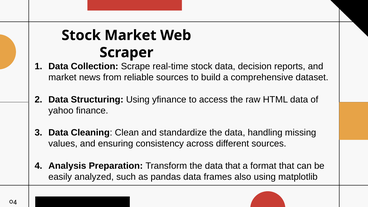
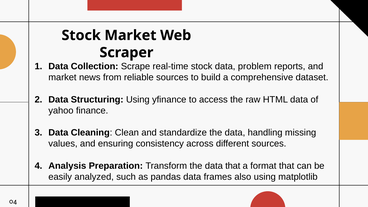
decision: decision -> problem
